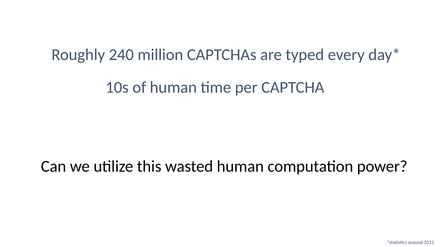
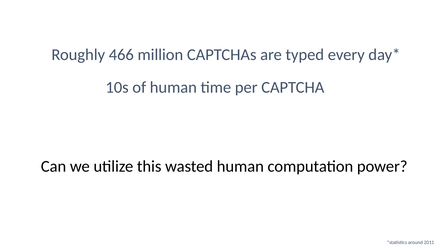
240: 240 -> 466
